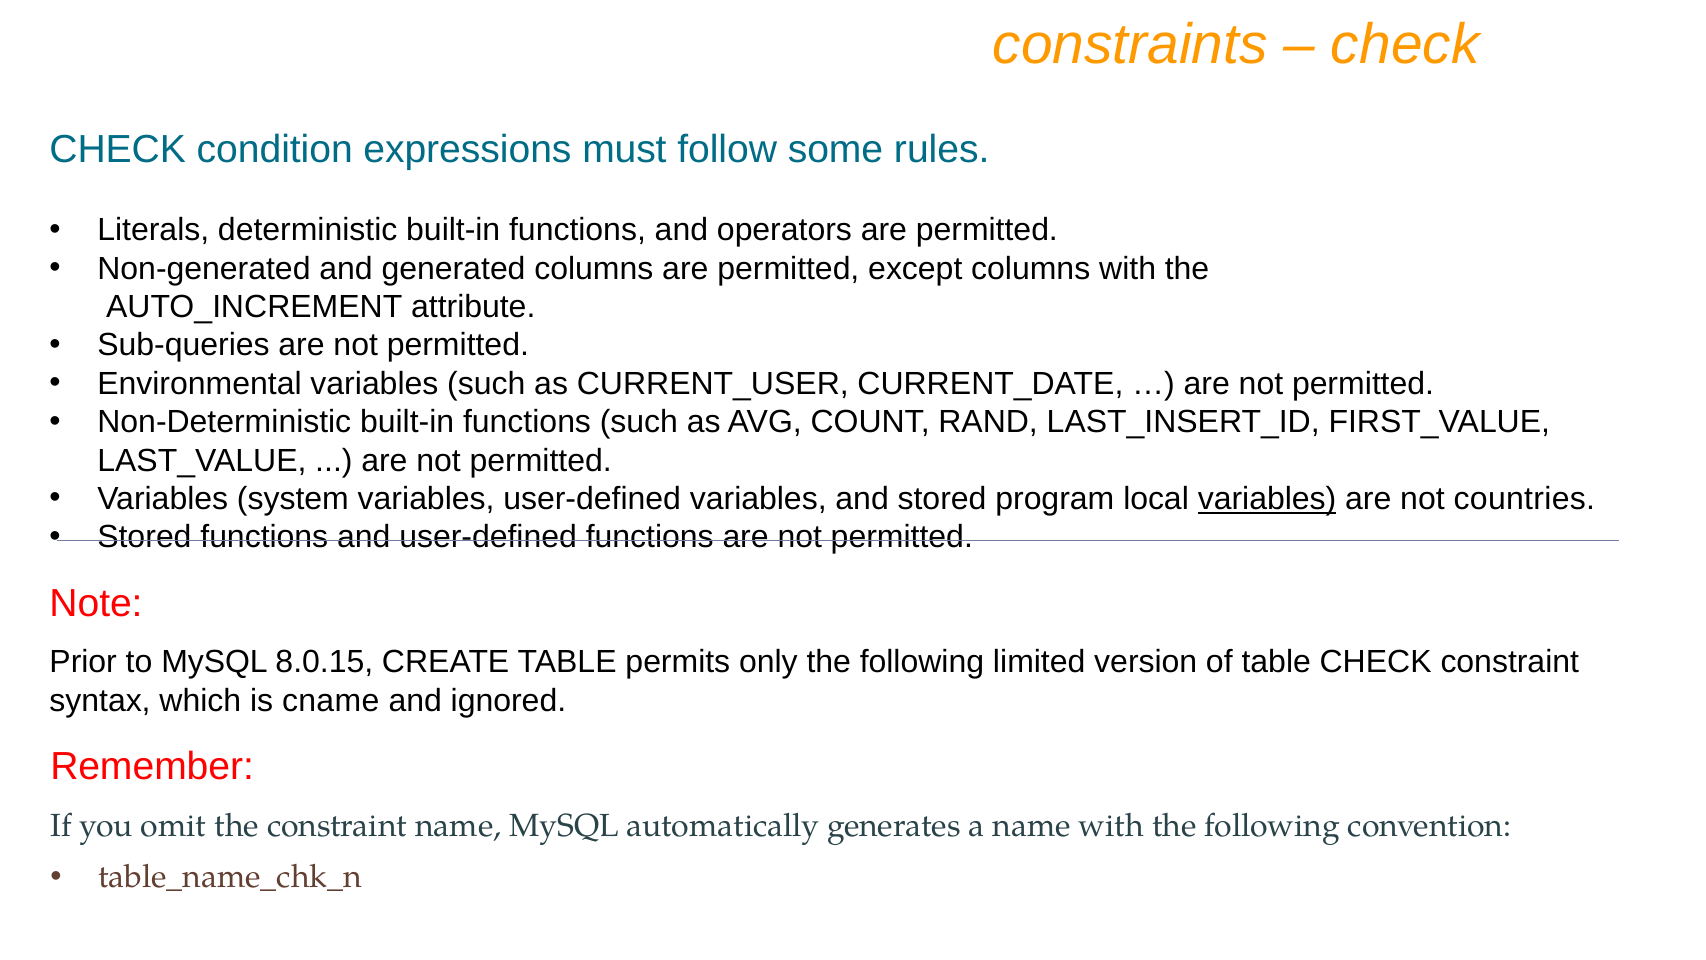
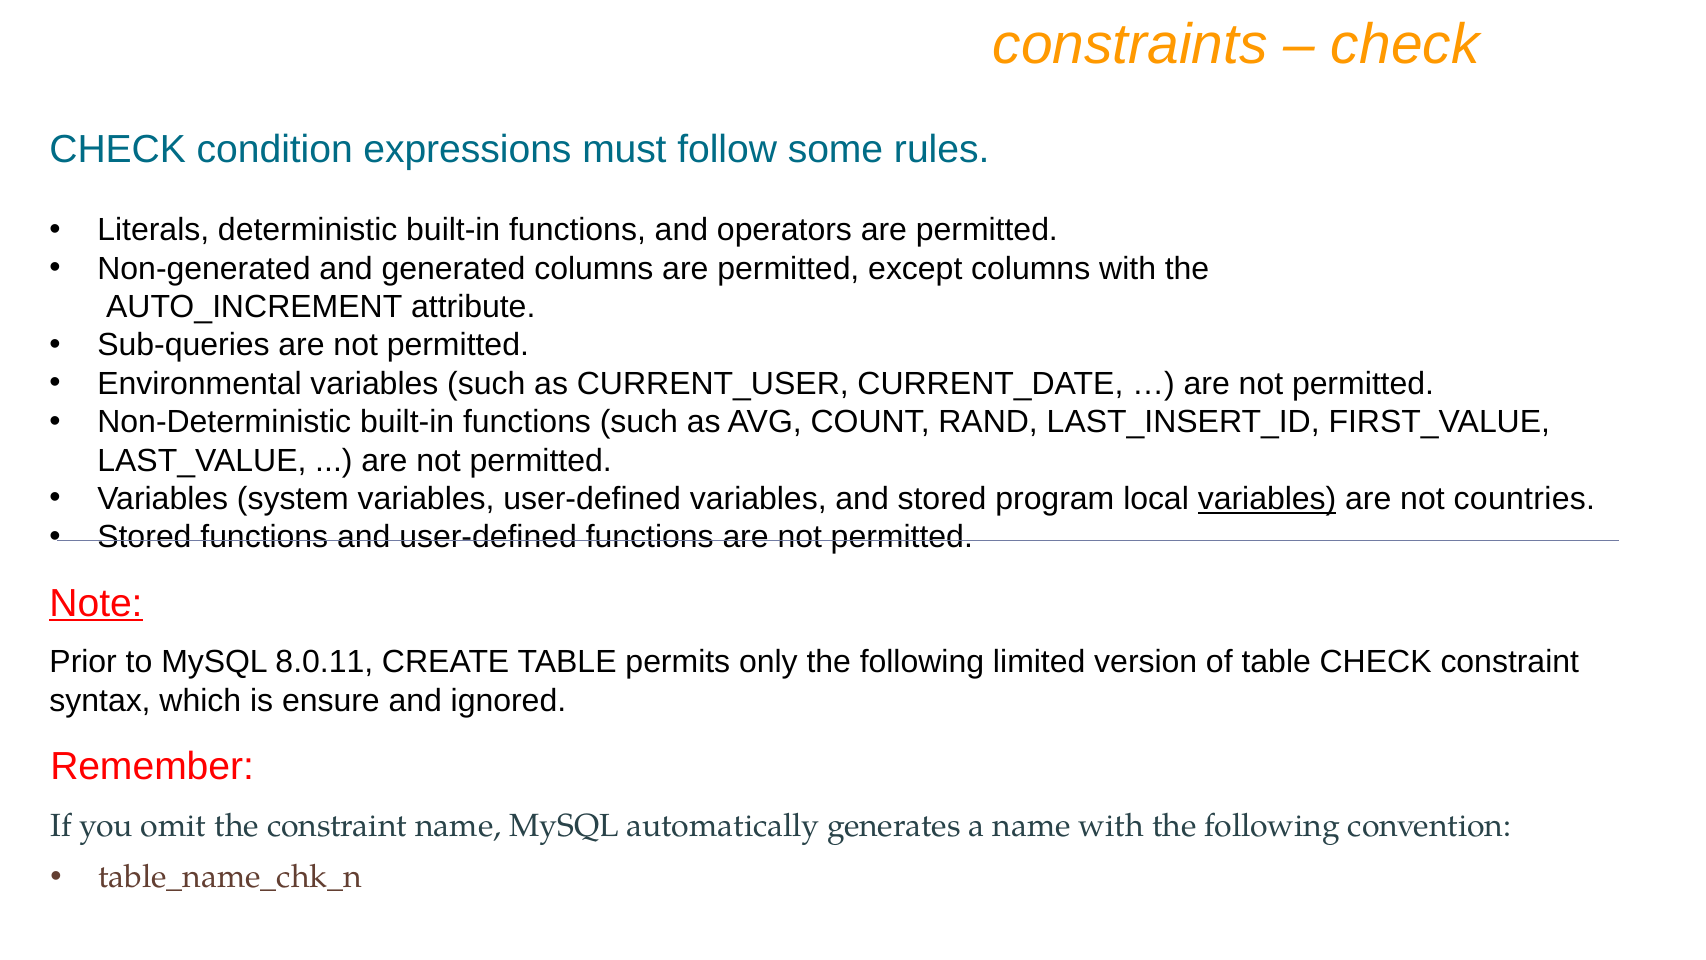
Note underline: none -> present
8.0.15: 8.0.15 -> 8.0.11
cname: cname -> ensure
